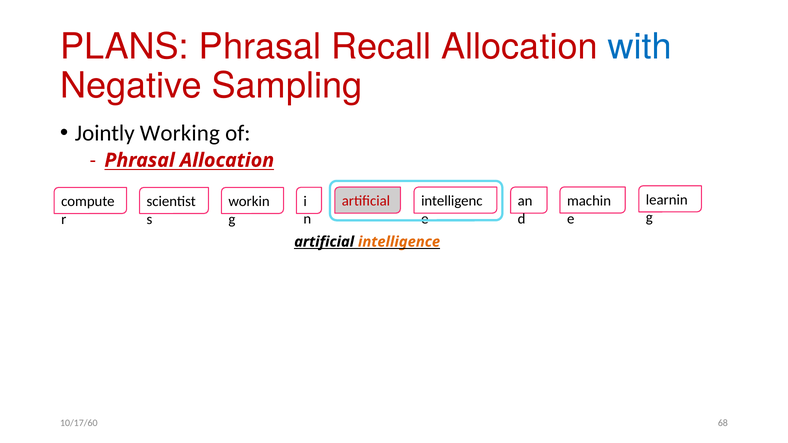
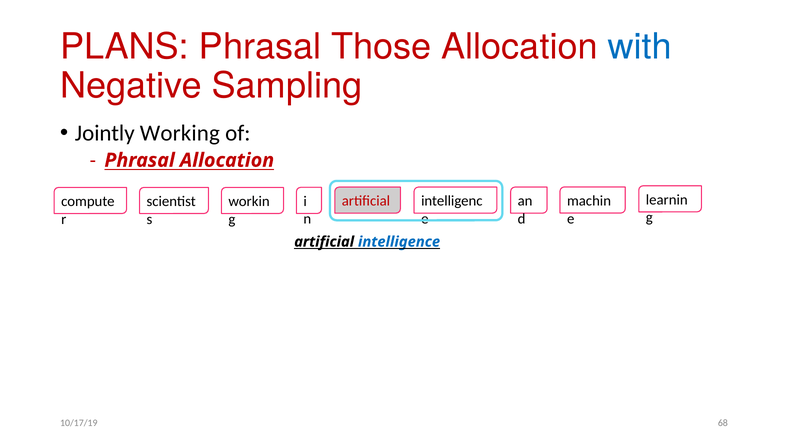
Recall: Recall -> Those
intelligence colour: orange -> blue
10/17/60: 10/17/60 -> 10/17/19
